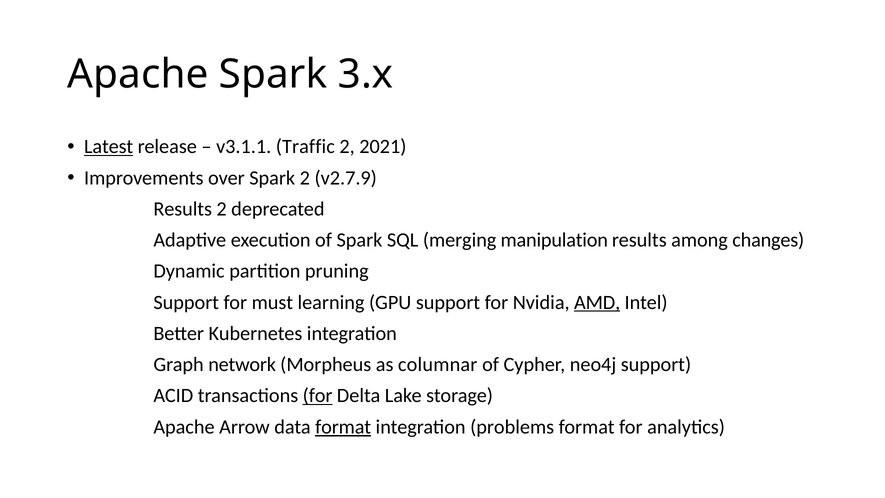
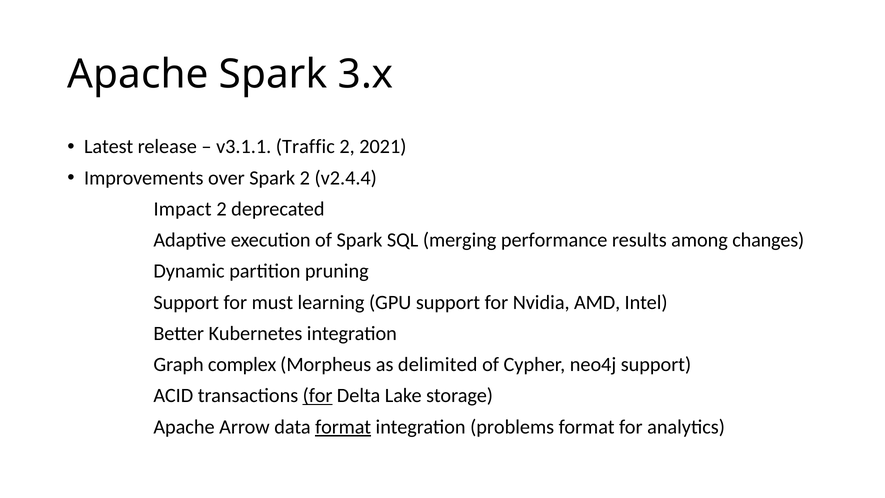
Latest underline: present -> none
v2.7.9: v2.7.9 -> v2.4.4
Results at (183, 209): Results -> Impact
manipulation: manipulation -> performance
AMD underline: present -> none
network: network -> complex
columnar: columnar -> delimited
